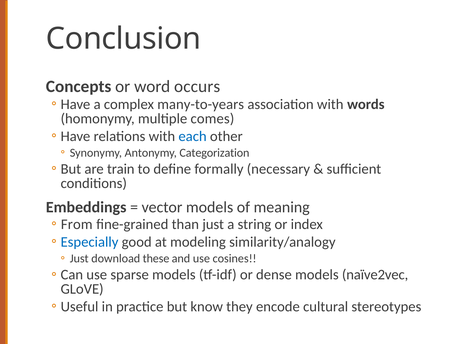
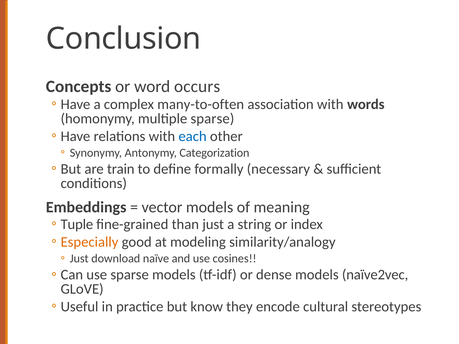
many-to-years: many-to-years -> many-to-often
multiple comes: comes -> sparse
From: From -> Tuple
Especially colour: blue -> orange
these: these -> naïve
